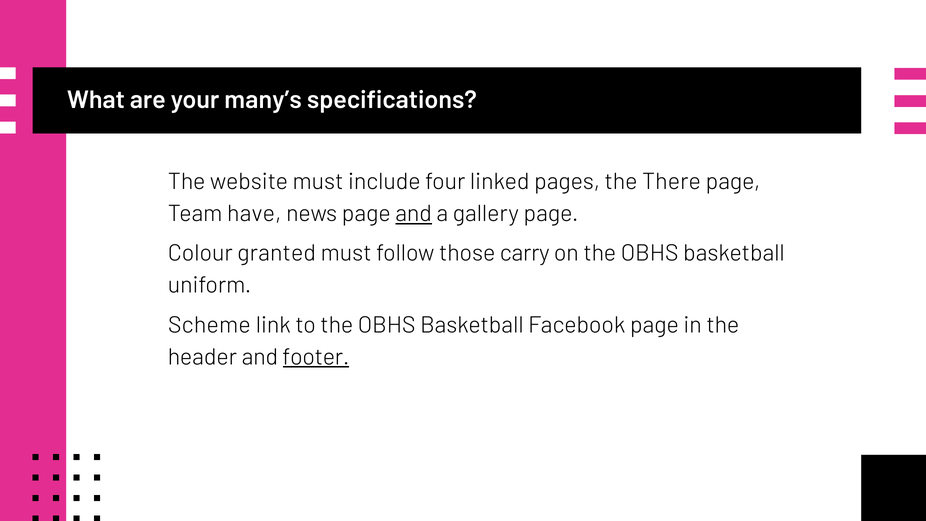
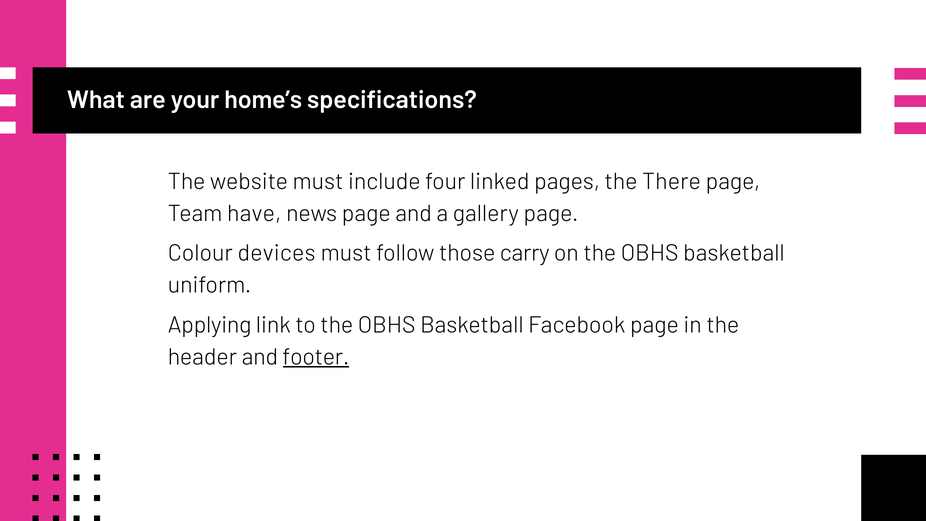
many’s: many’s -> home’s
and at (414, 214) underline: present -> none
granted: granted -> devices
Scheme: Scheme -> Applying
